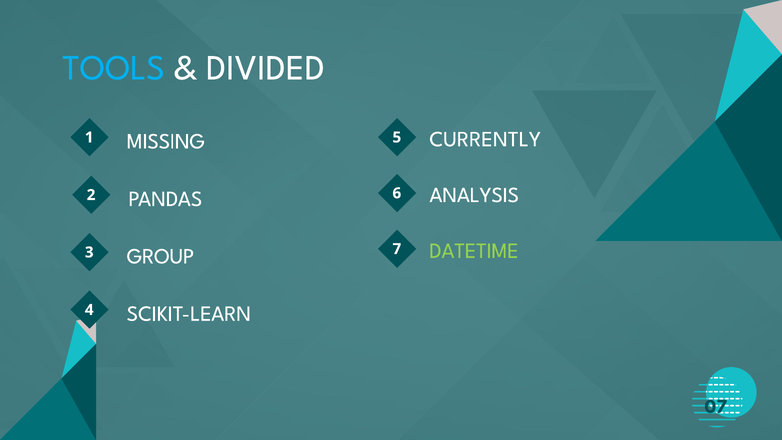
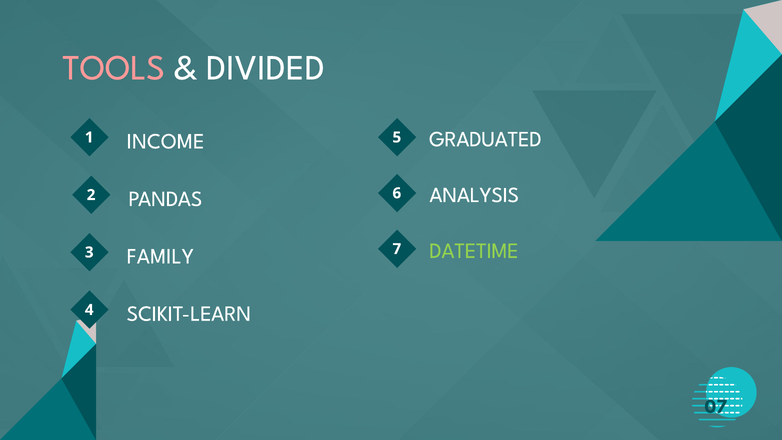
TOOLS colour: light blue -> pink
CURRENTLY: CURRENTLY -> GRADUATED
MISSING: MISSING -> INCOME
GROUP: GROUP -> FAMILY
